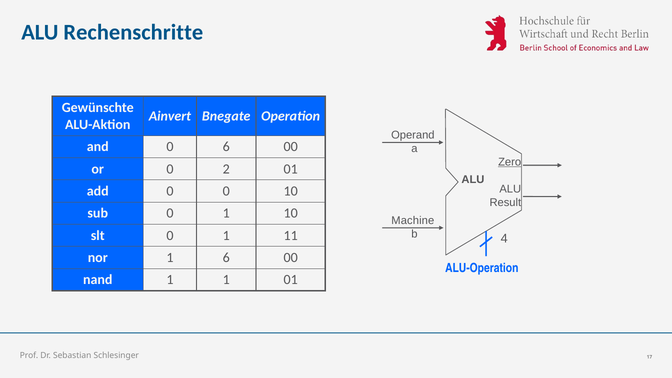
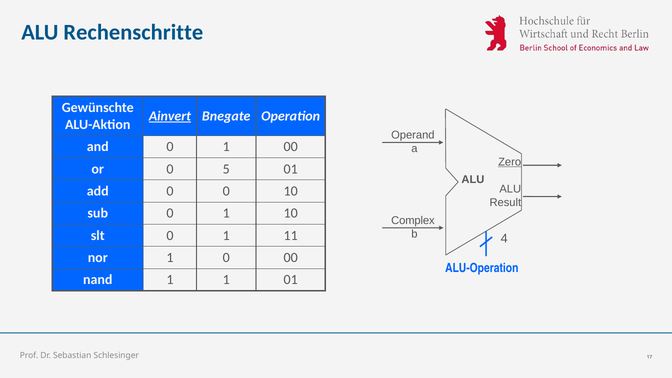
Ainvert underline: none -> present
and 0 6: 6 -> 1
2: 2 -> 5
Machine: Machine -> Complex
1 6: 6 -> 0
